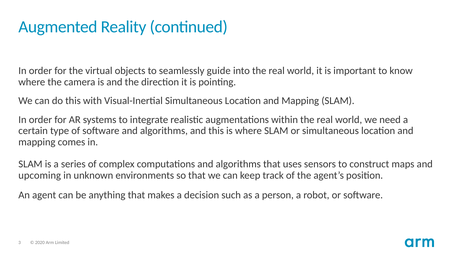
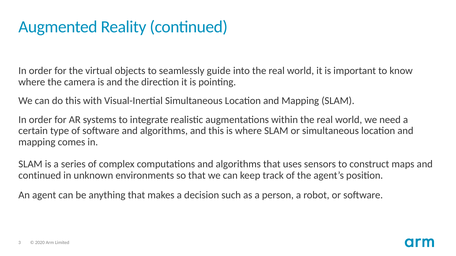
upcoming at (40, 176): upcoming -> continued
